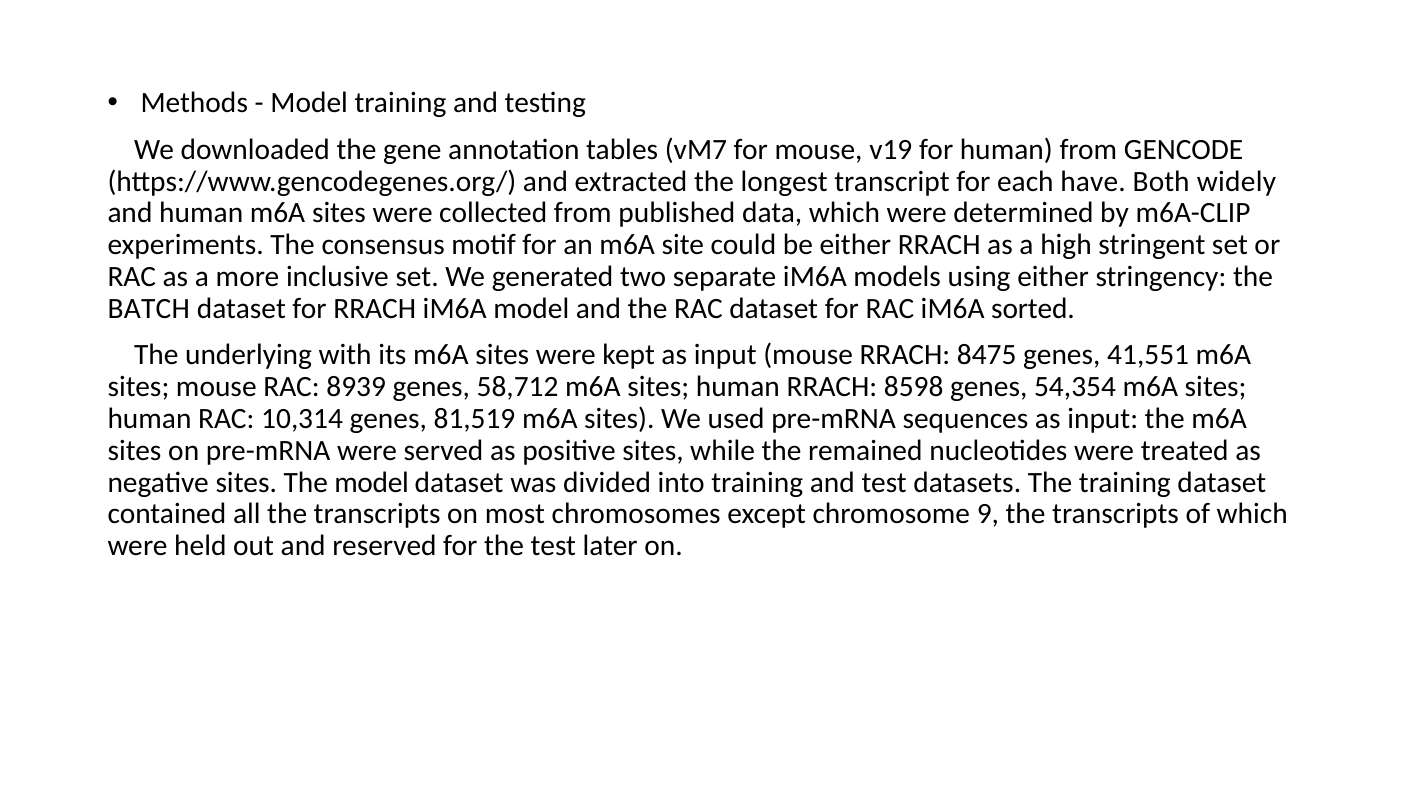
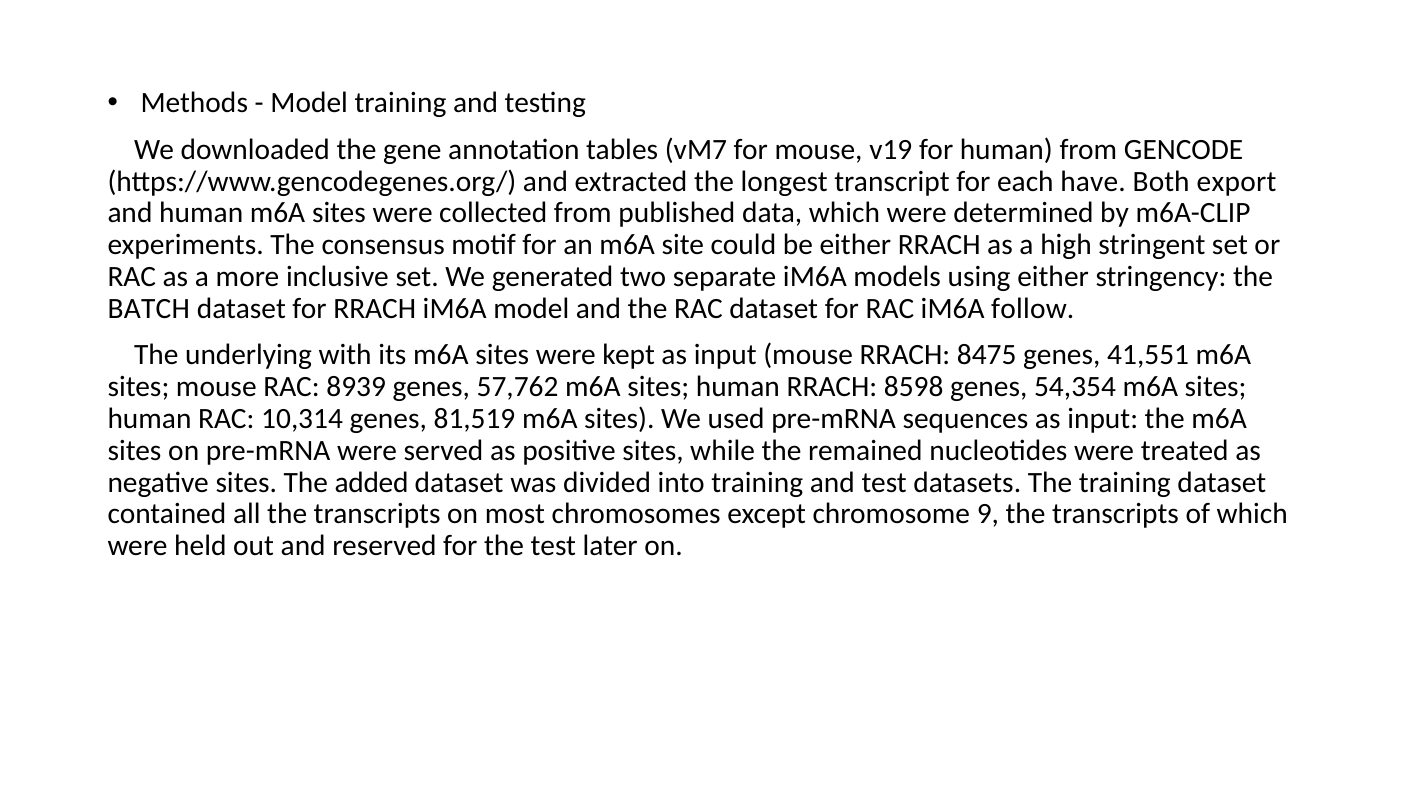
widely: widely -> export
sorted: sorted -> follow
58,712: 58,712 -> 57,762
The model: model -> added
